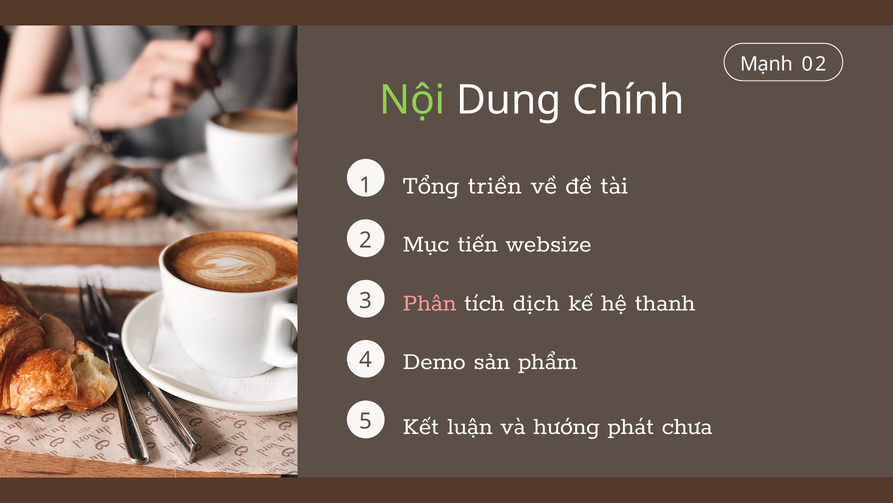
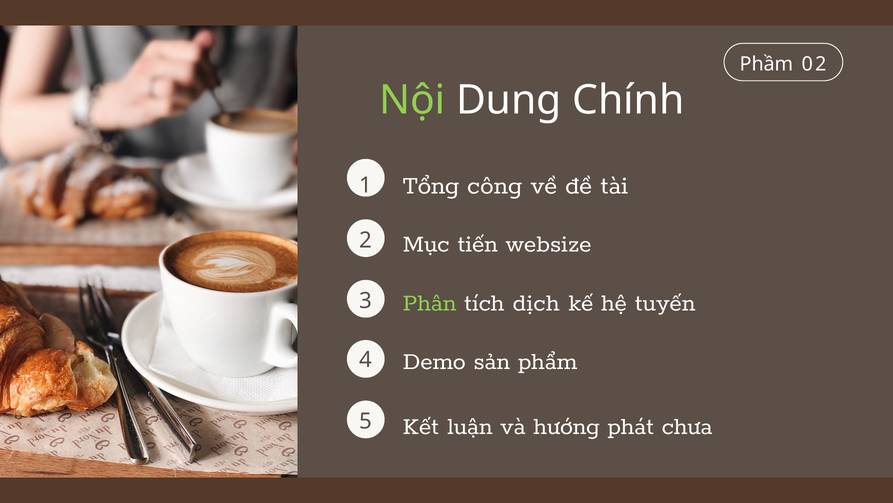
Mạnh: Mạnh -> Phầm
triền: triền -> công
Phân colour: pink -> light green
thanh: thanh -> tuyến
